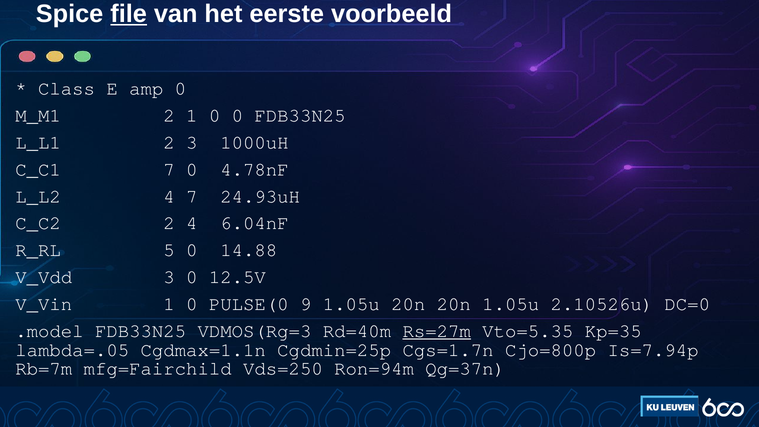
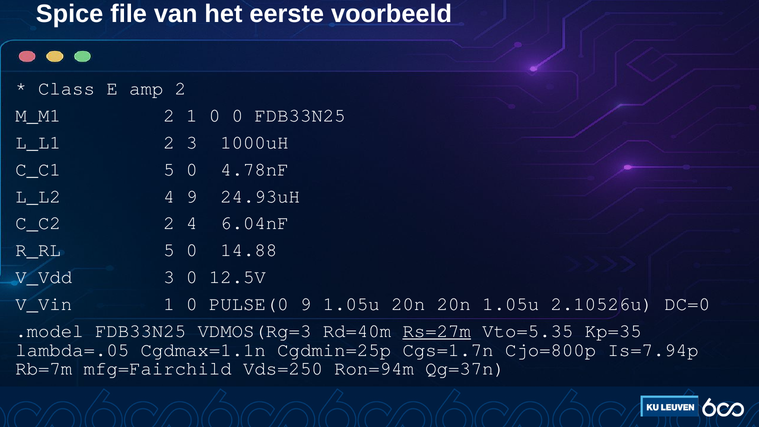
file underline: present -> none
amp 0: 0 -> 2
C_C1 7: 7 -> 5
4 7: 7 -> 9
